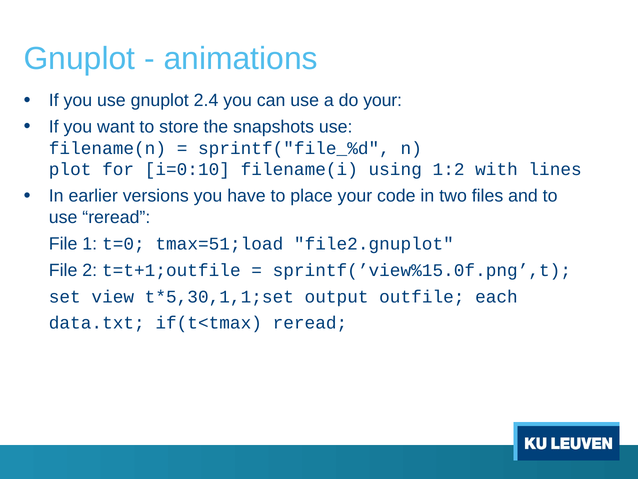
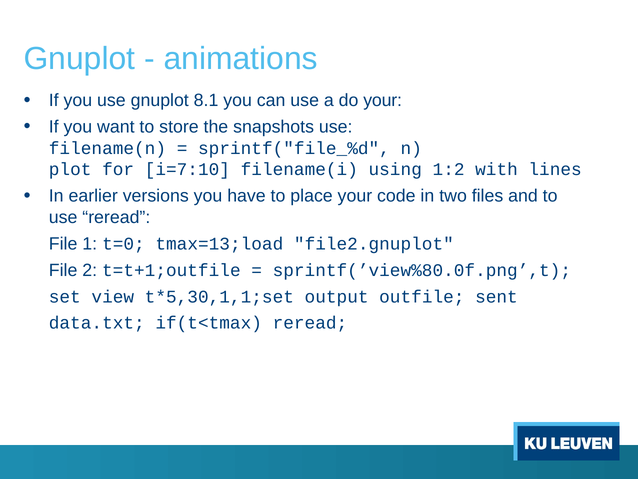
2.4: 2.4 -> 8.1
i=0:10: i=0:10 -> i=7:10
tmax=51;load: tmax=51;load -> tmax=13;load
sprintf(’view%15.0f.png’,t: sprintf(’view%15.0f.png’,t -> sprintf(’view%80.0f.png’,t
each: each -> sent
